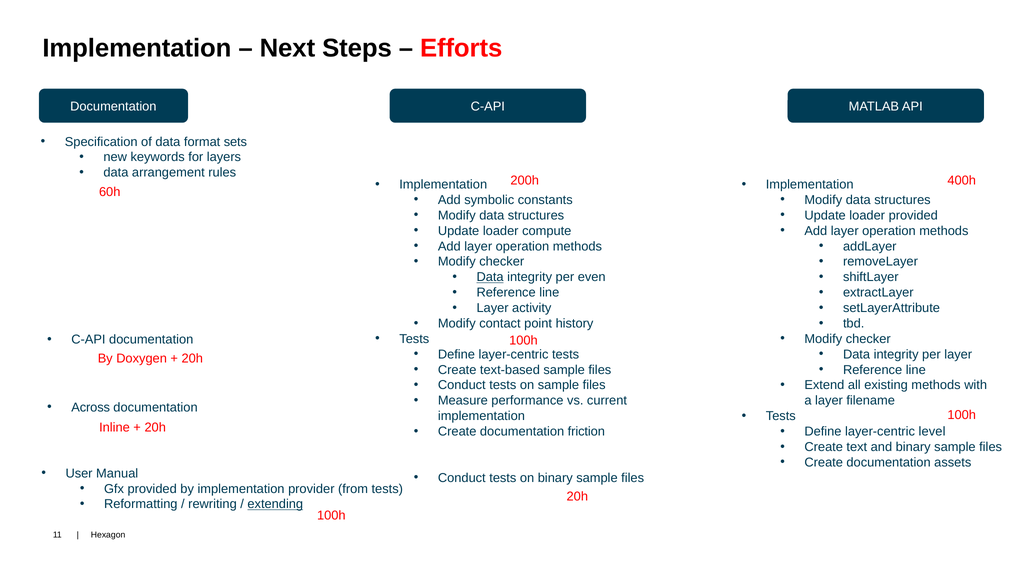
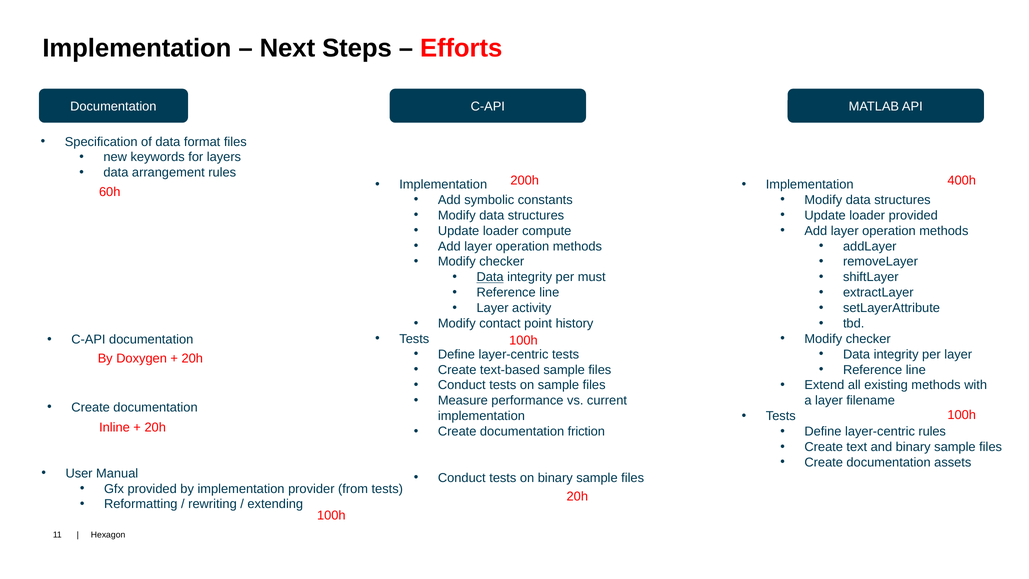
format sets: sets -> files
even: even -> must
Across at (91, 407): Across -> Create
layer-centric level: level -> rules
extending underline: present -> none
